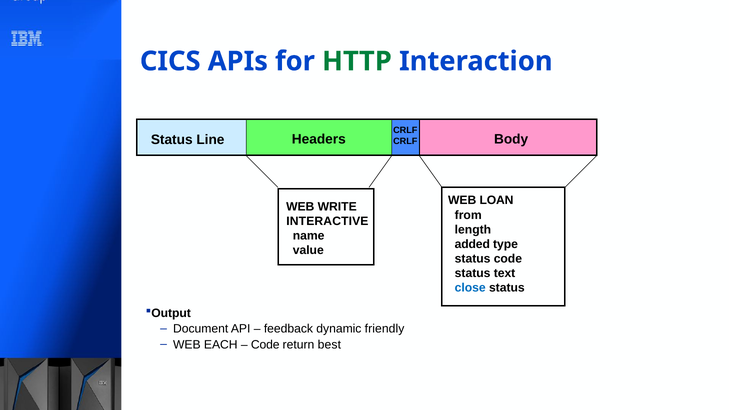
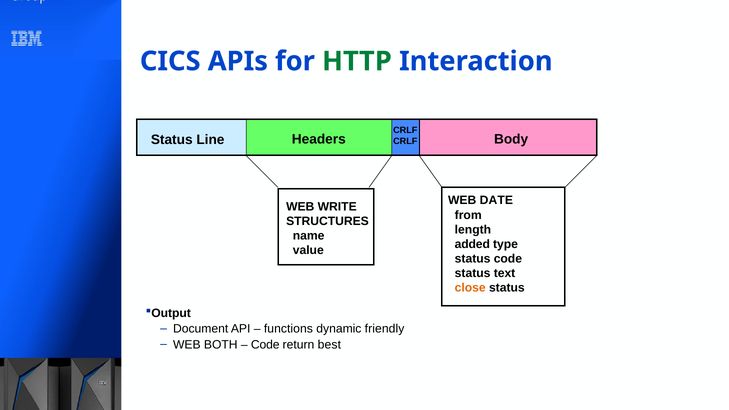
LOAN: LOAN -> DATE
INTERACTIVE: INTERACTIVE -> STRUCTURES
close colour: blue -> orange
feedback: feedback -> functions
EACH: EACH -> BOTH
